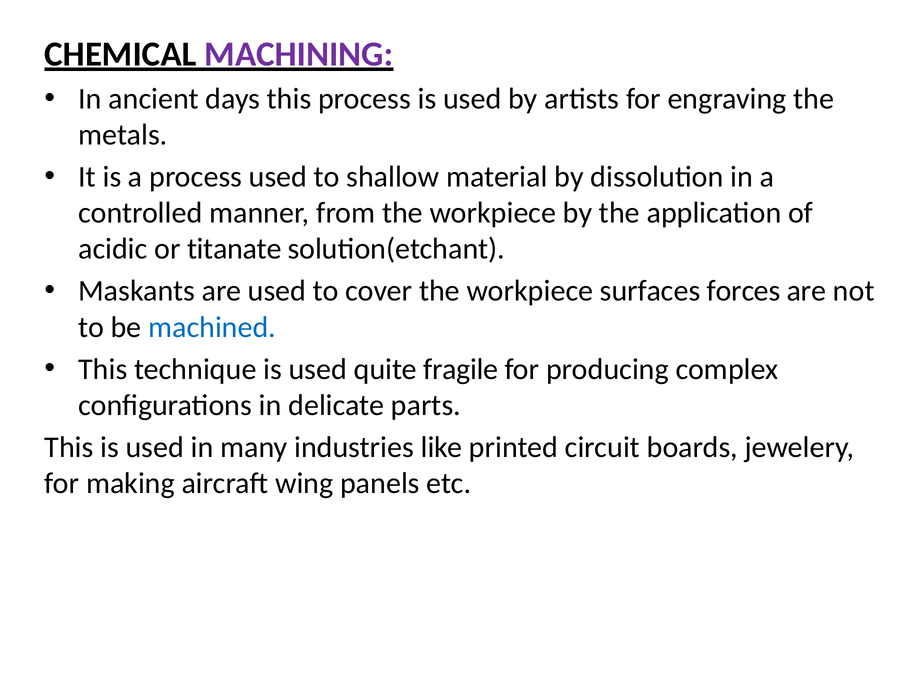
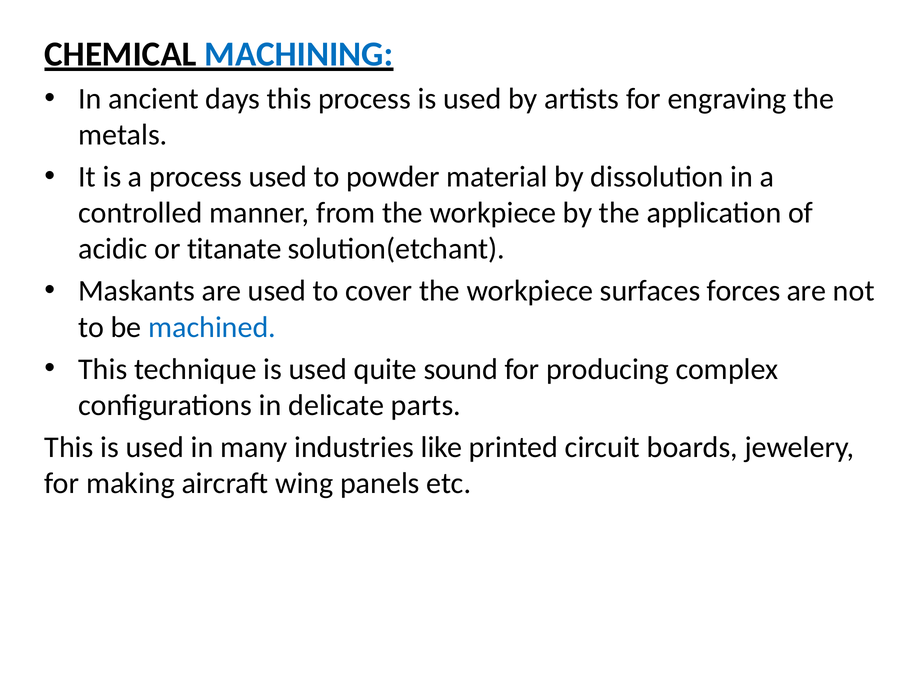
MACHINING colour: purple -> blue
shallow: shallow -> powder
fragile: fragile -> sound
